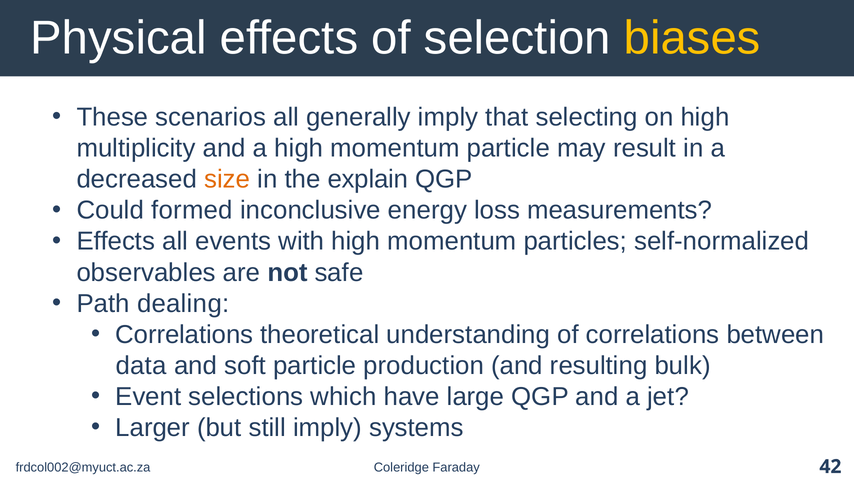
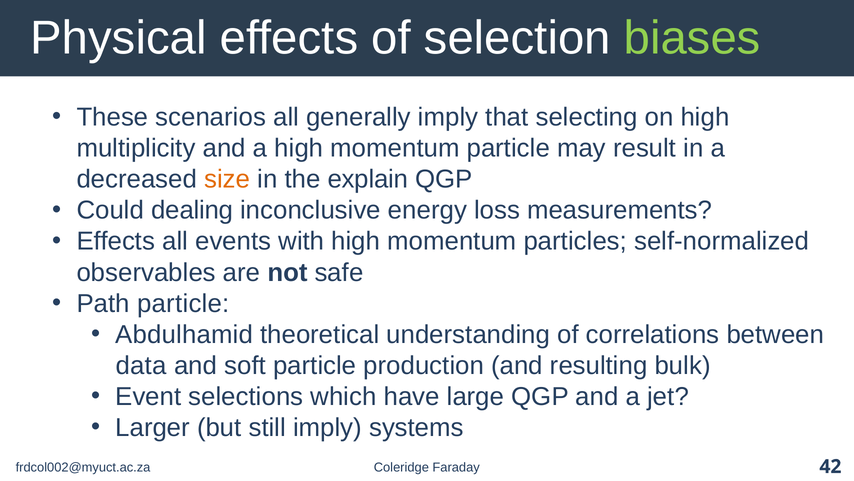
biases colour: yellow -> light green
formed: formed -> dealing
Path dealing: dealing -> particle
Correlations at (184, 334): Correlations -> Abdulhamid
